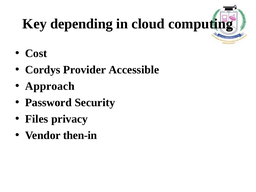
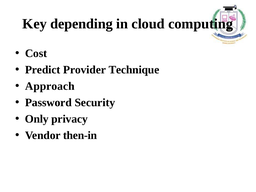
Cordys: Cordys -> Predict
Accessible: Accessible -> Technique
Files: Files -> Only
